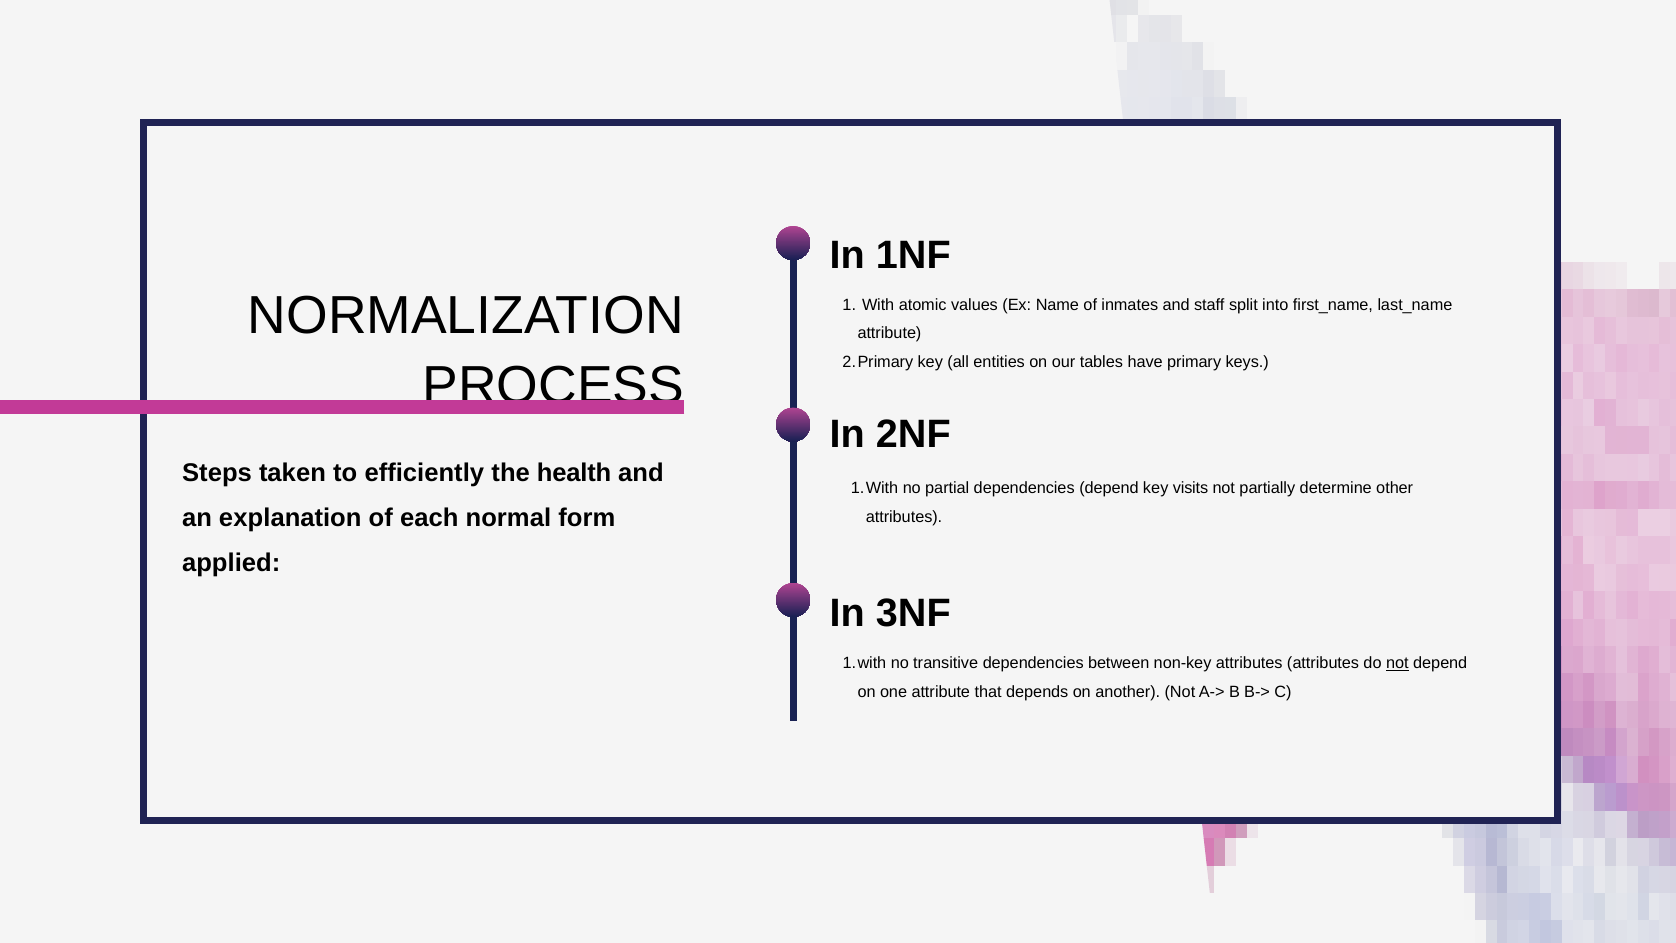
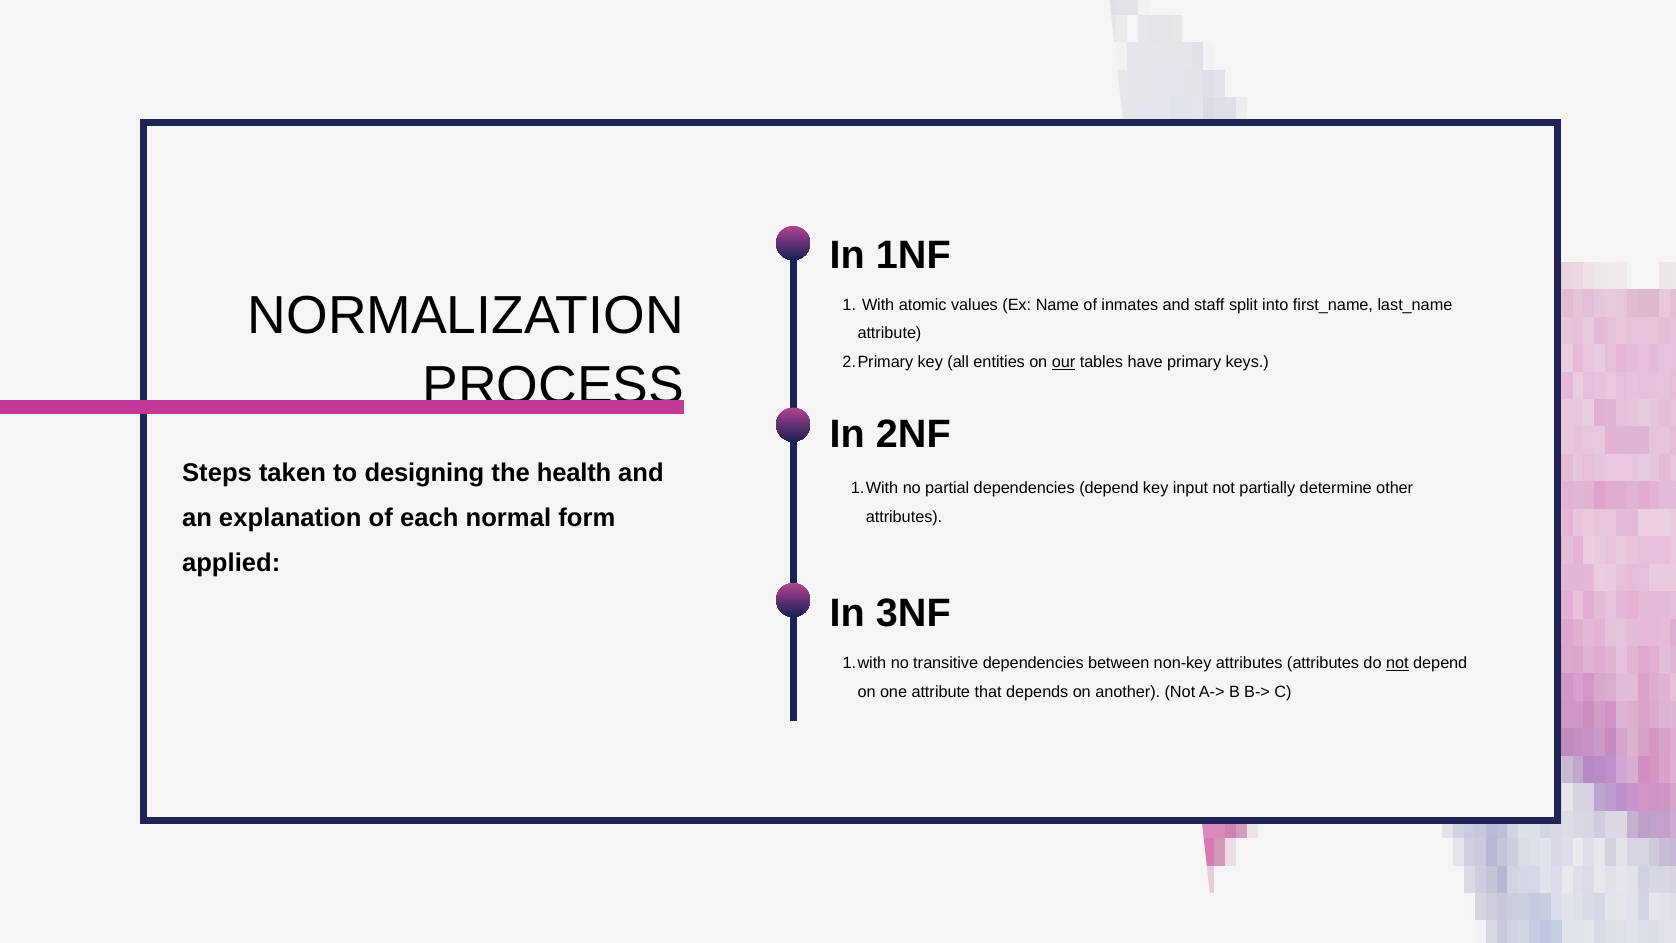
our underline: none -> present
efficiently: efficiently -> designing
visits: visits -> input
